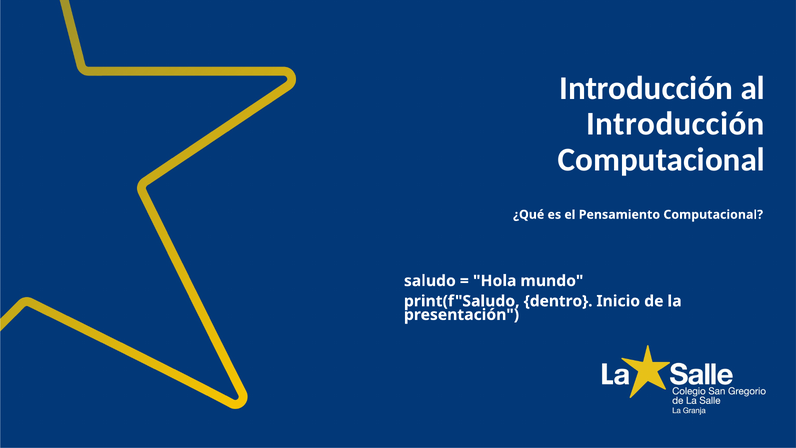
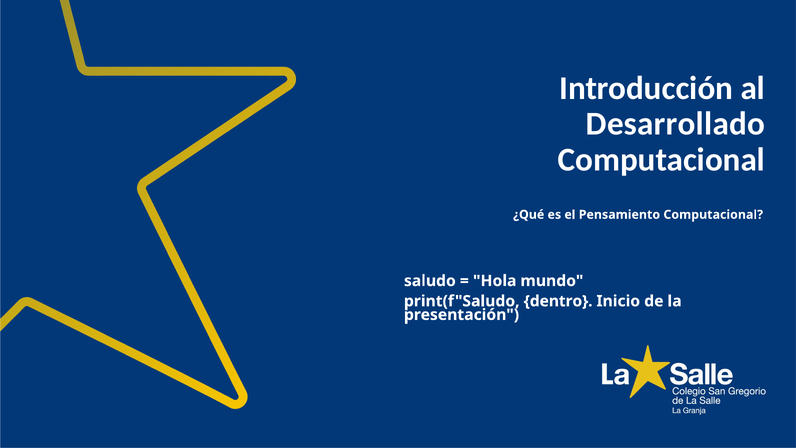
Introducción at (675, 124): Introducción -> Desarrollado
